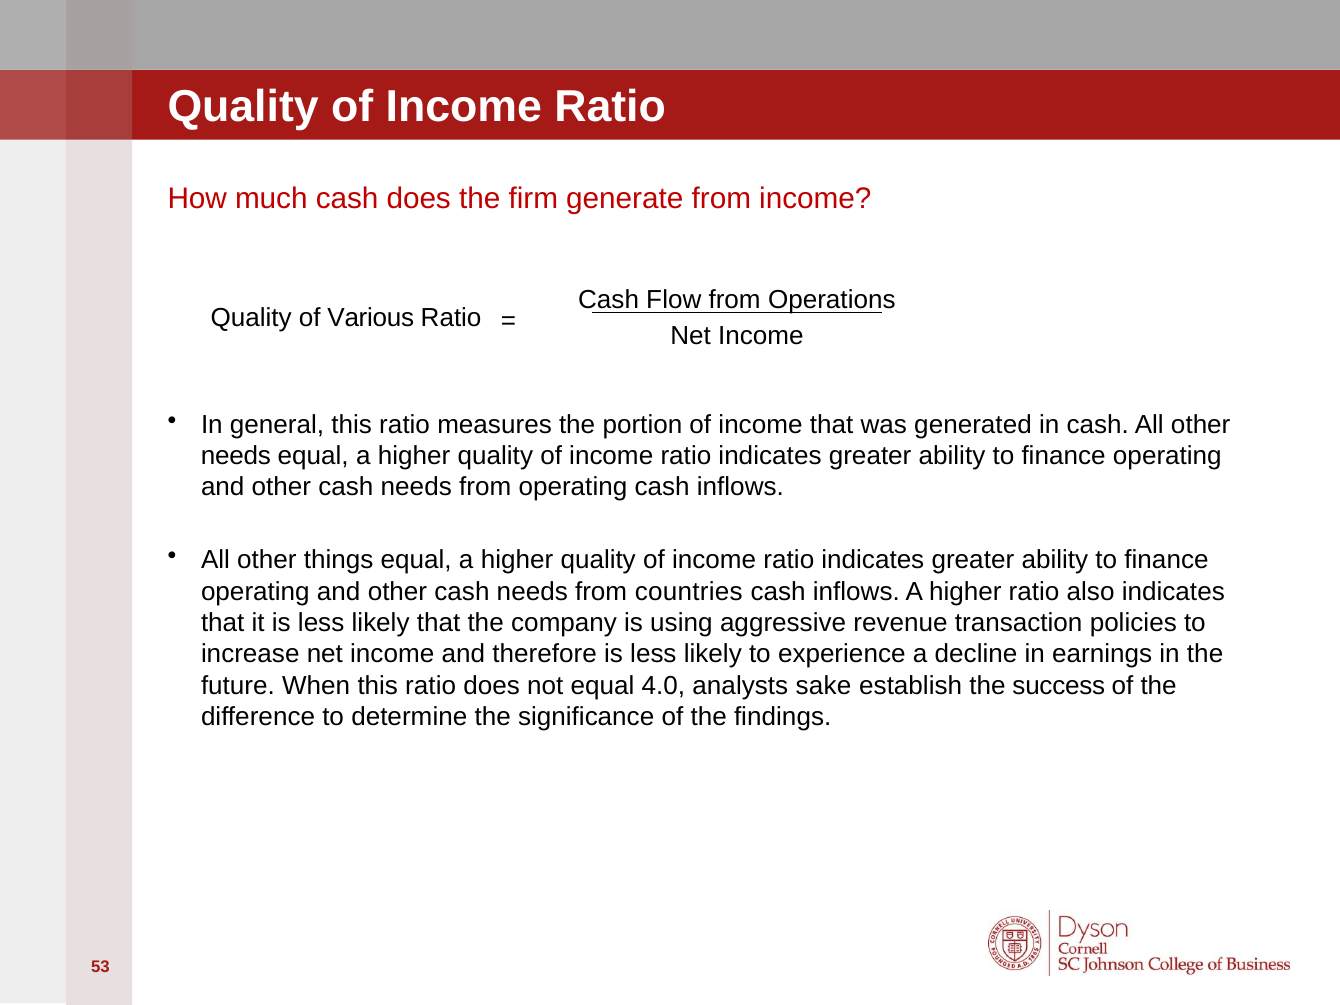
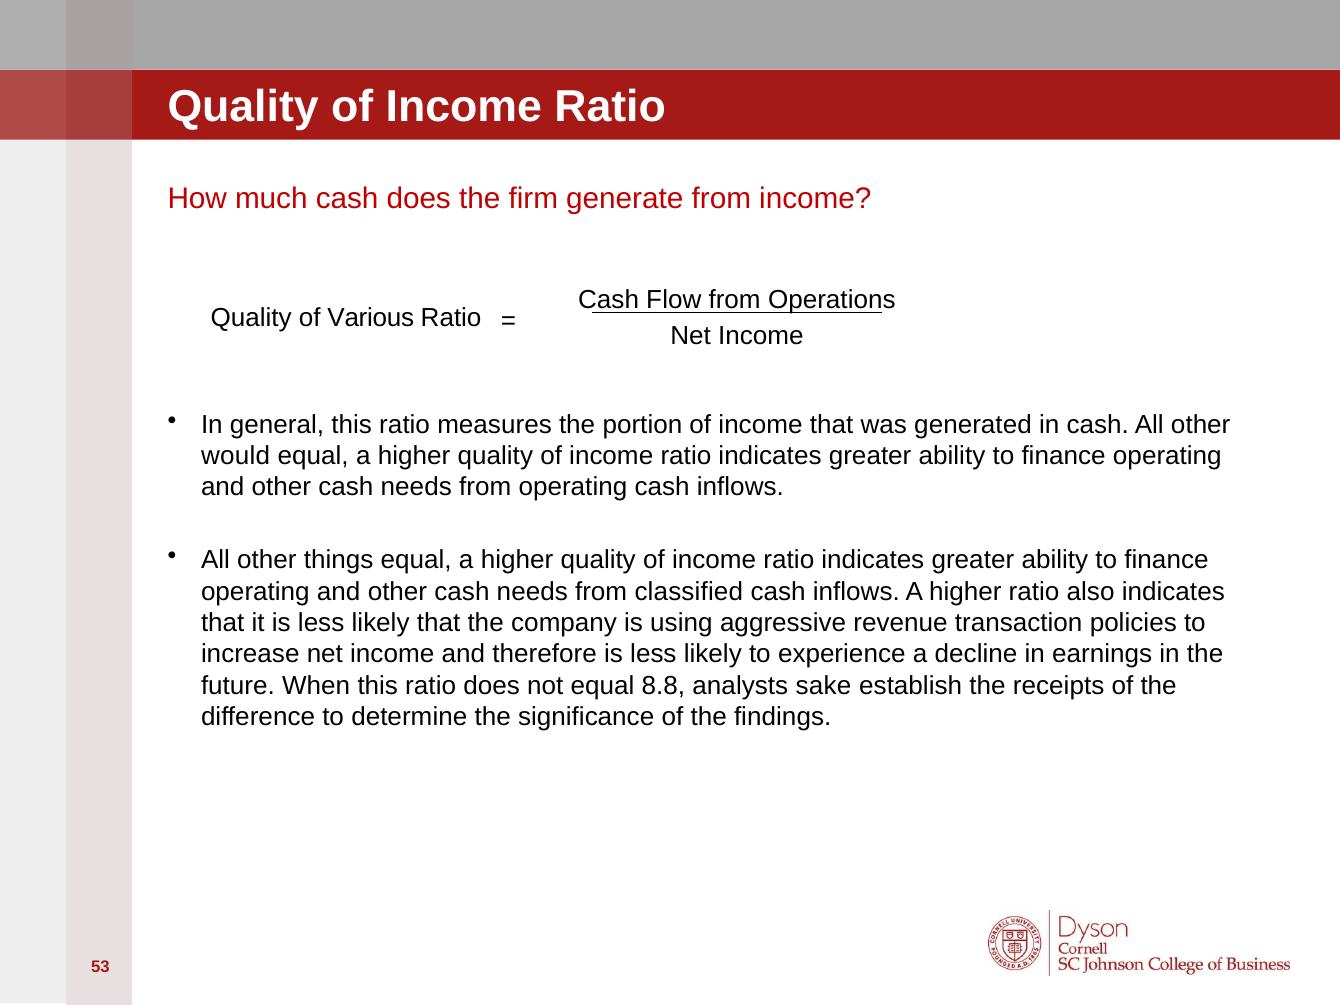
needs at (236, 456): needs -> would
countries: countries -> classified
4.0: 4.0 -> 8.8
success: success -> receipts
